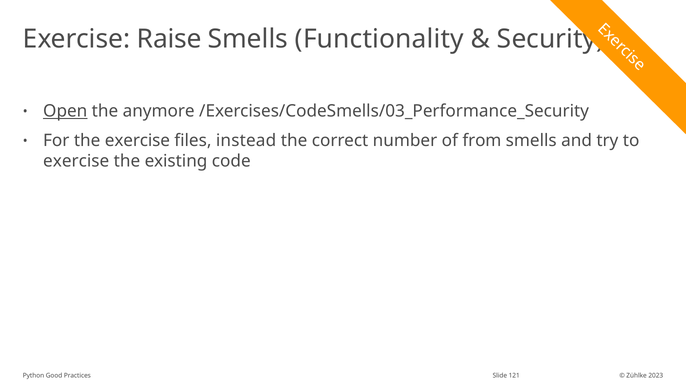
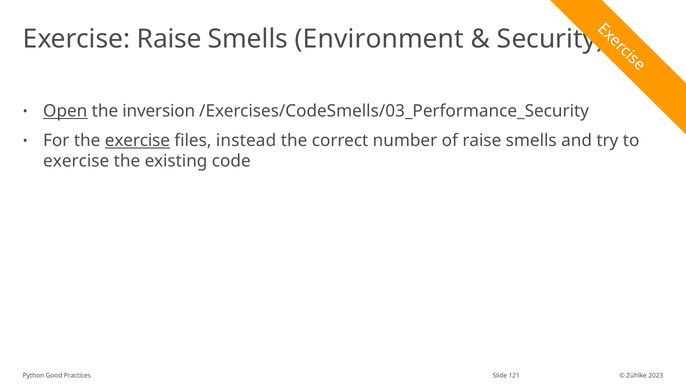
Functionality: Functionality -> Environment
anymore: anymore -> inversion
exercise at (137, 141) underline: none -> present
of from: from -> raise
